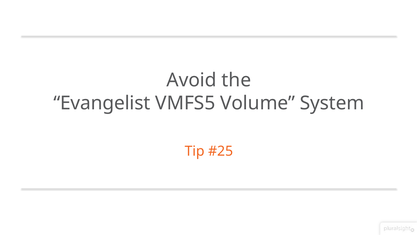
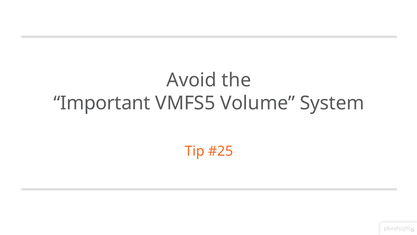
Evangelist: Evangelist -> Important
